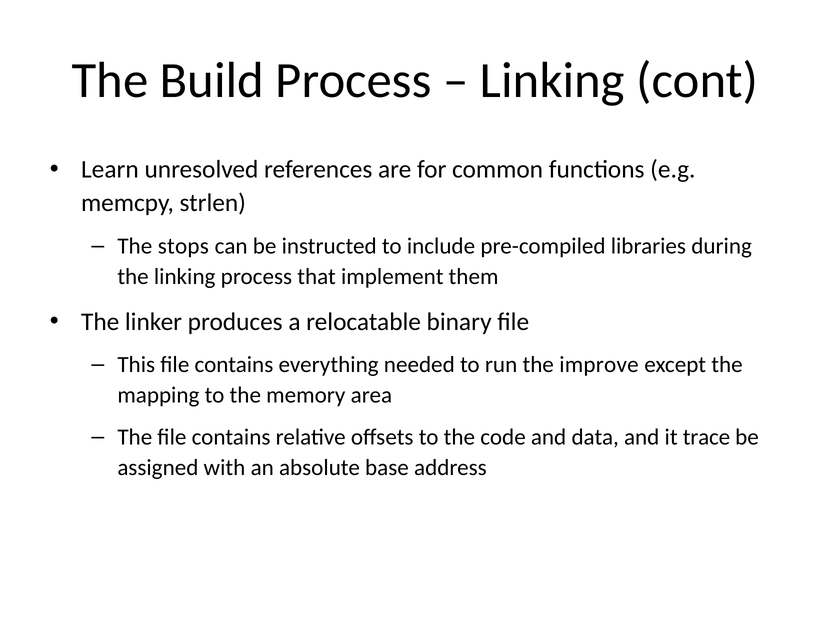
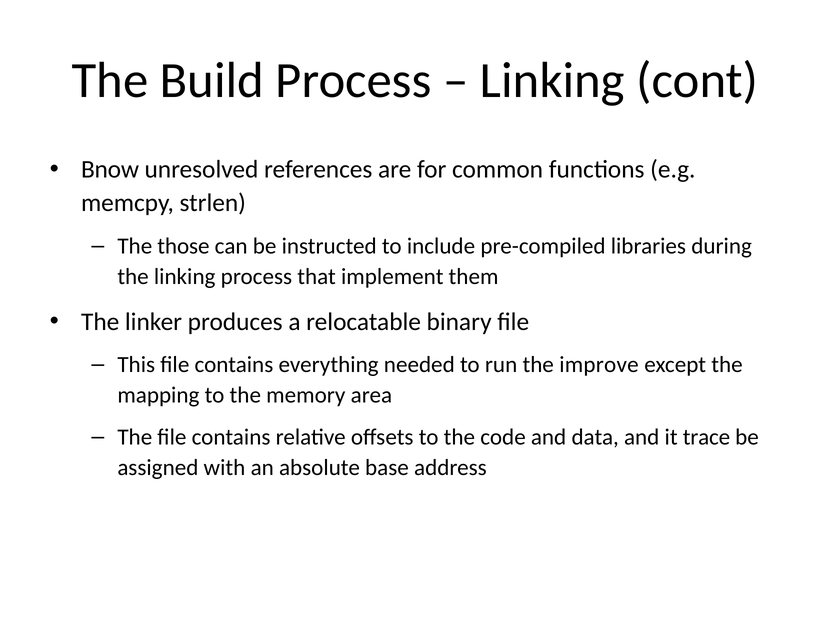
Learn: Learn -> Bnow
stops: stops -> those
